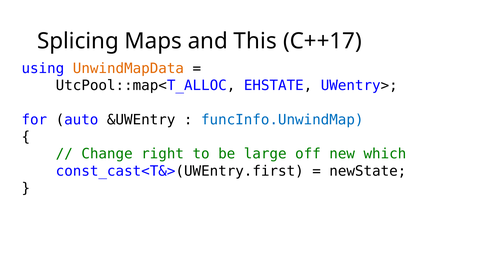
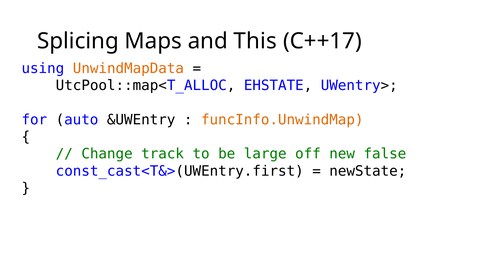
funcInfo.UnwindMap colour: blue -> orange
right: right -> track
which: which -> false
